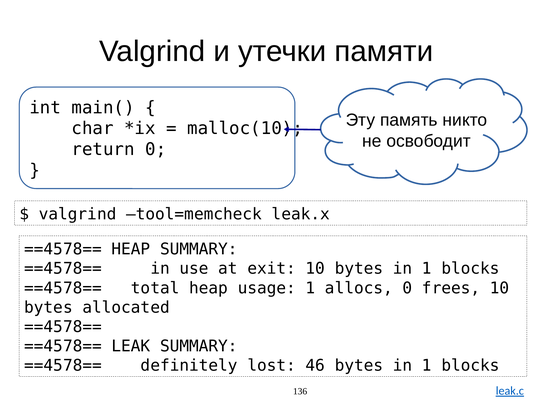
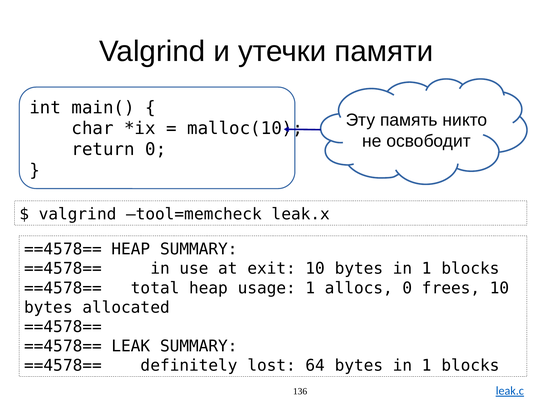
46: 46 -> 64
